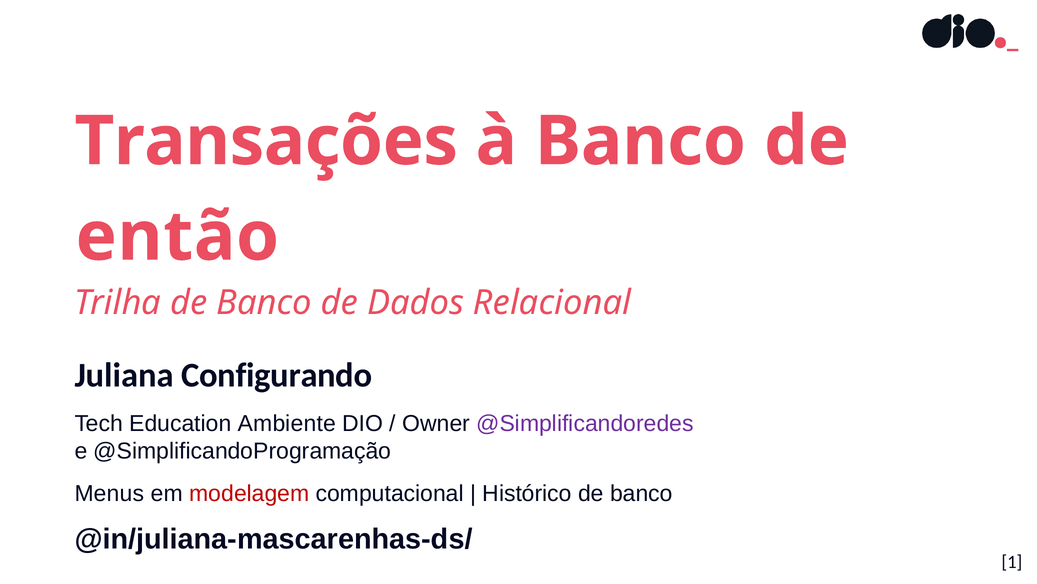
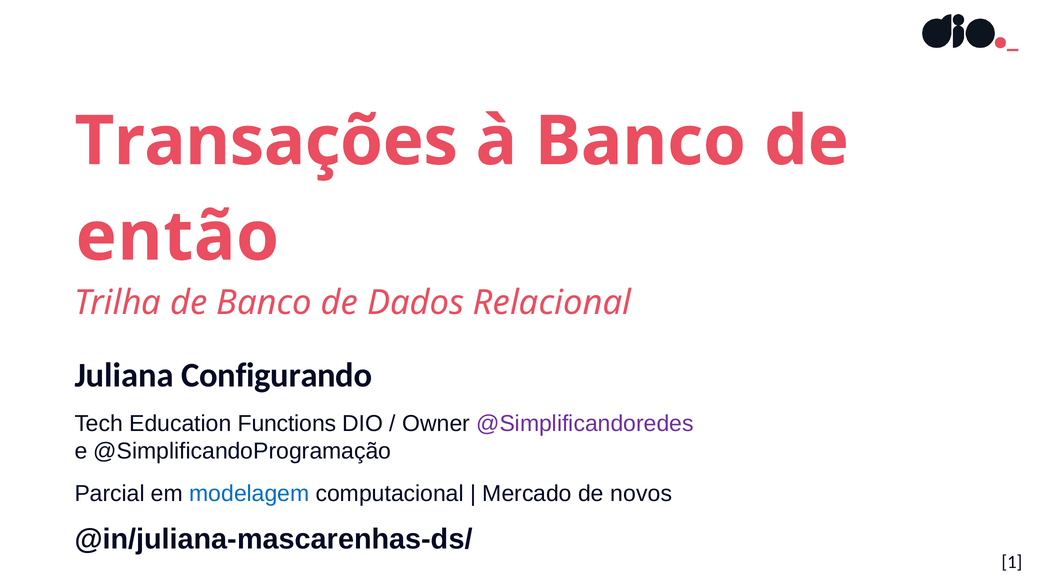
Ambiente: Ambiente -> Functions
Menus: Menus -> Parcial
modelagem colour: red -> blue
Histórico: Histórico -> Mercado
banco at (641, 493): banco -> novos
